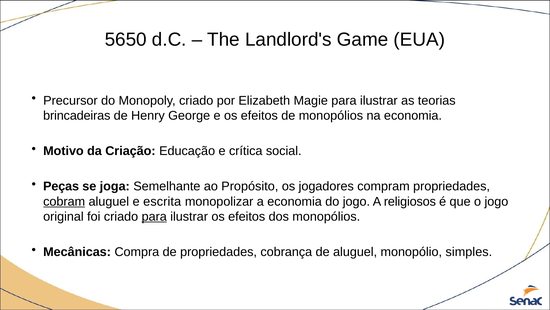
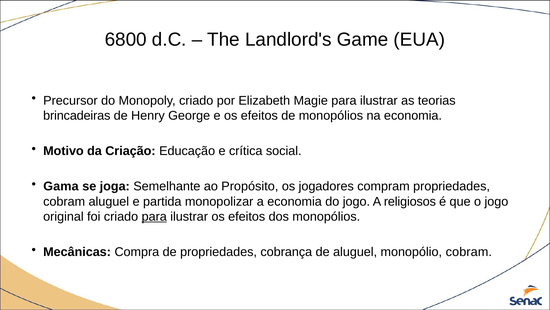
5650: 5650 -> 6800
Peças: Peças -> Gama
cobram at (64, 201) underline: present -> none
escrita: escrita -> partida
monopólio simples: simples -> cobram
